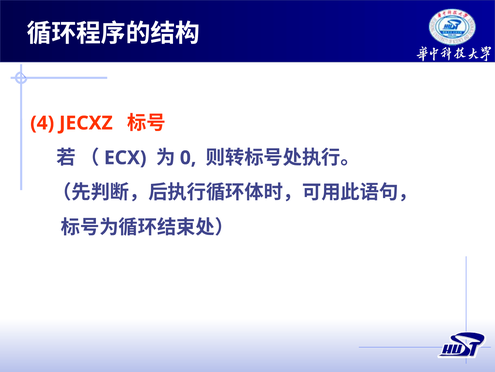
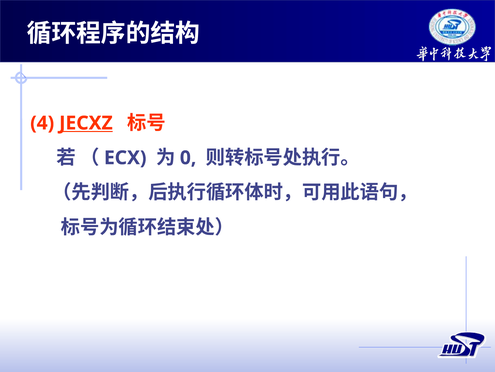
JECXZ underline: none -> present
